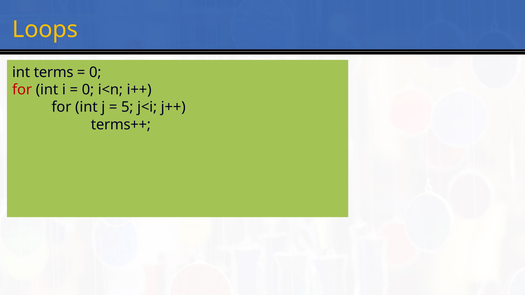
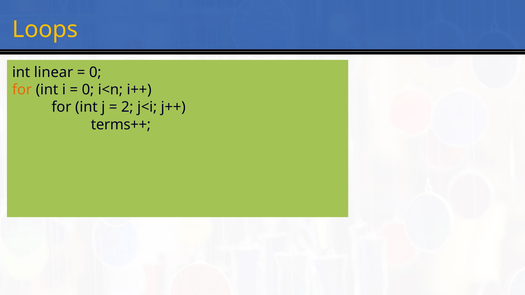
terms: terms -> linear
for at (22, 90) colour: red -> orange
5: 5 -> 2
